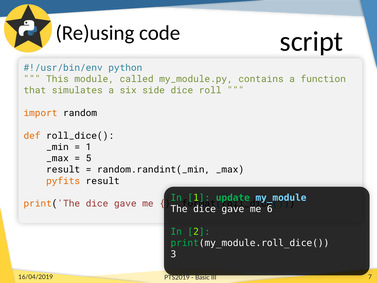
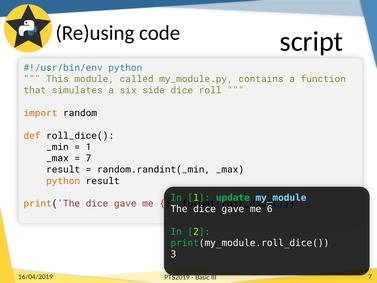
5 at (89, 158): 5 -> 7
pyfits at (63, 181): pyfits -> python
